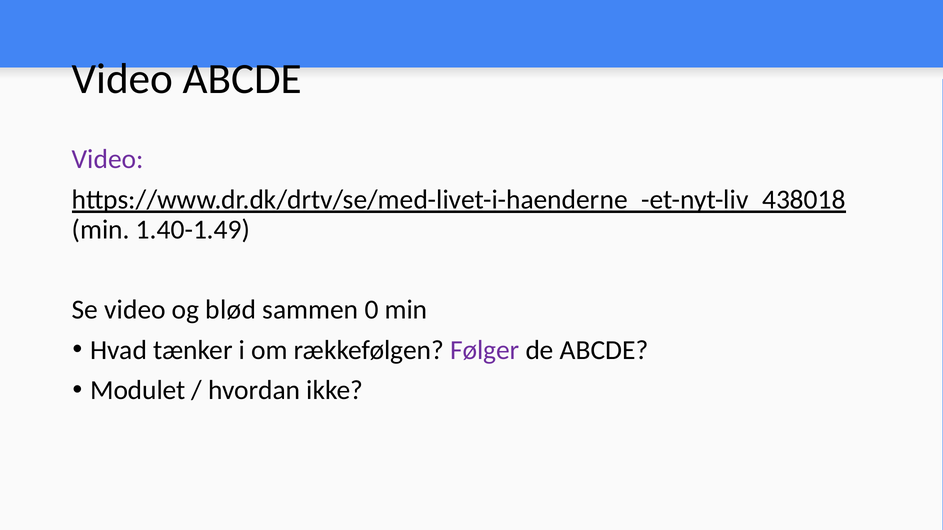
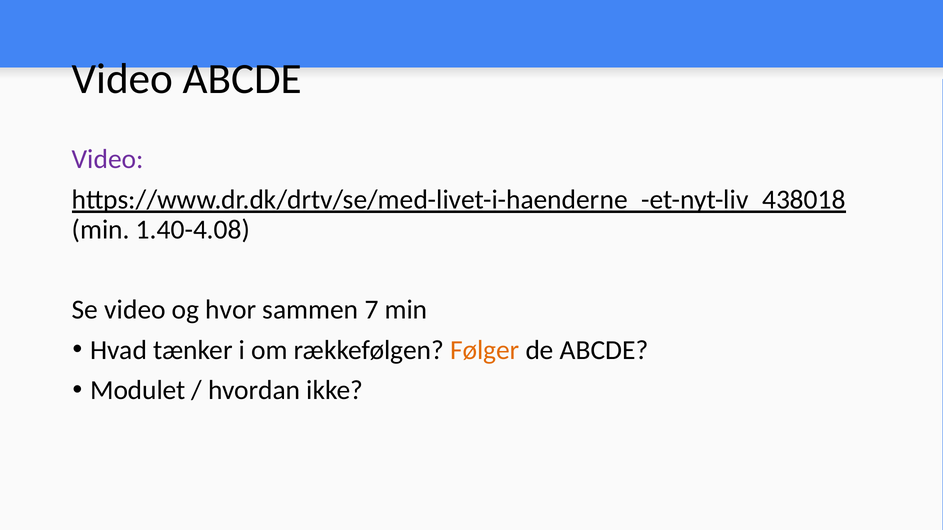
1.40-1.49: 1.40-1.49 -> 1.40-4.08
blød: blød -> hvor
0: 0 -> 7
Følger colour: purple -> orange
